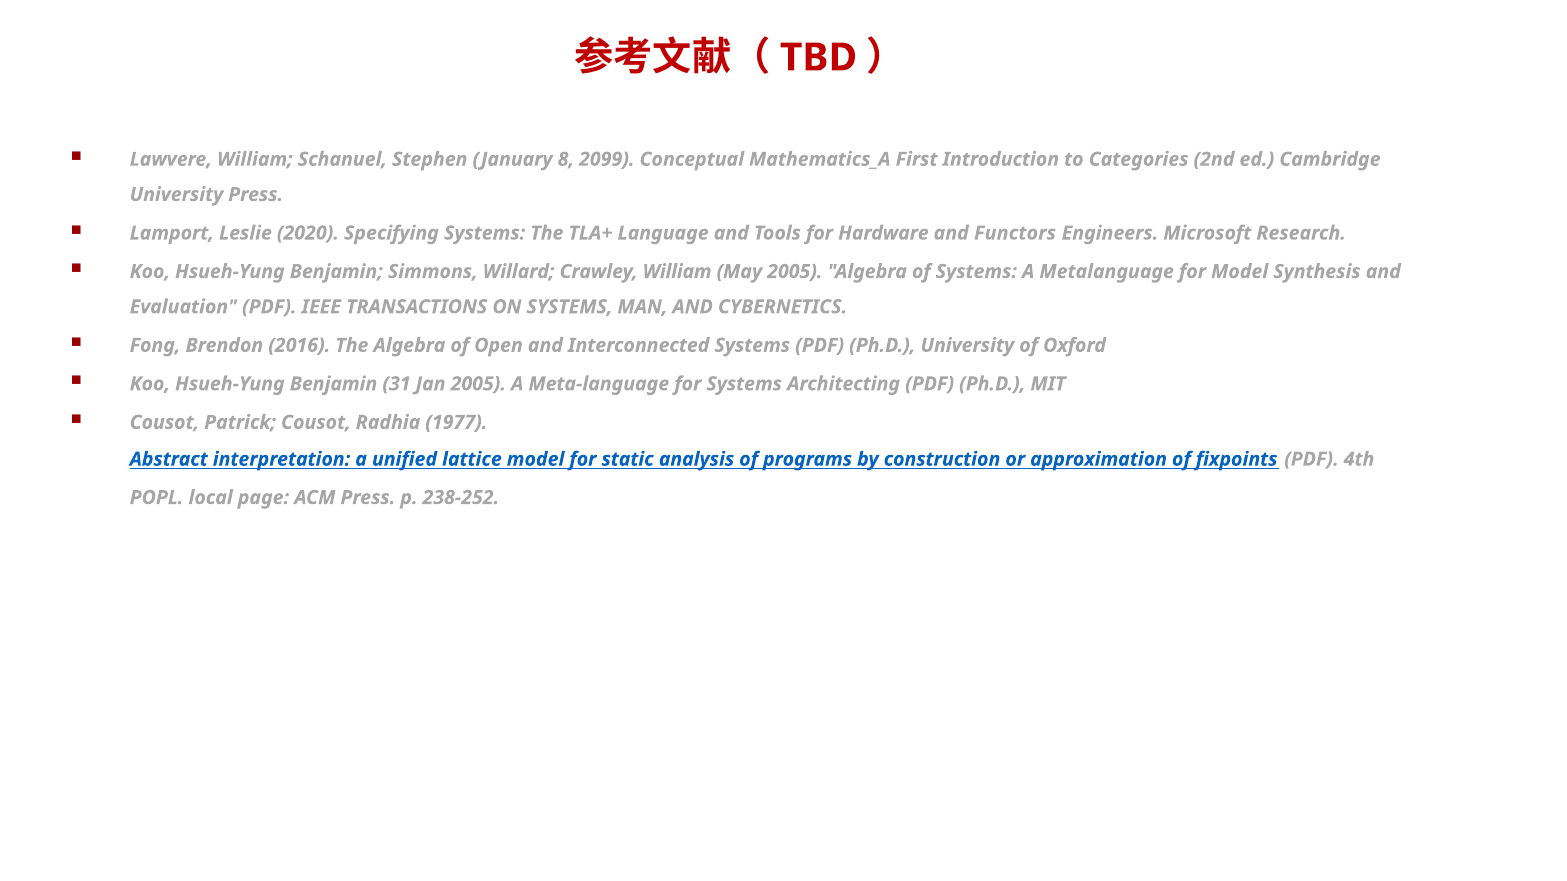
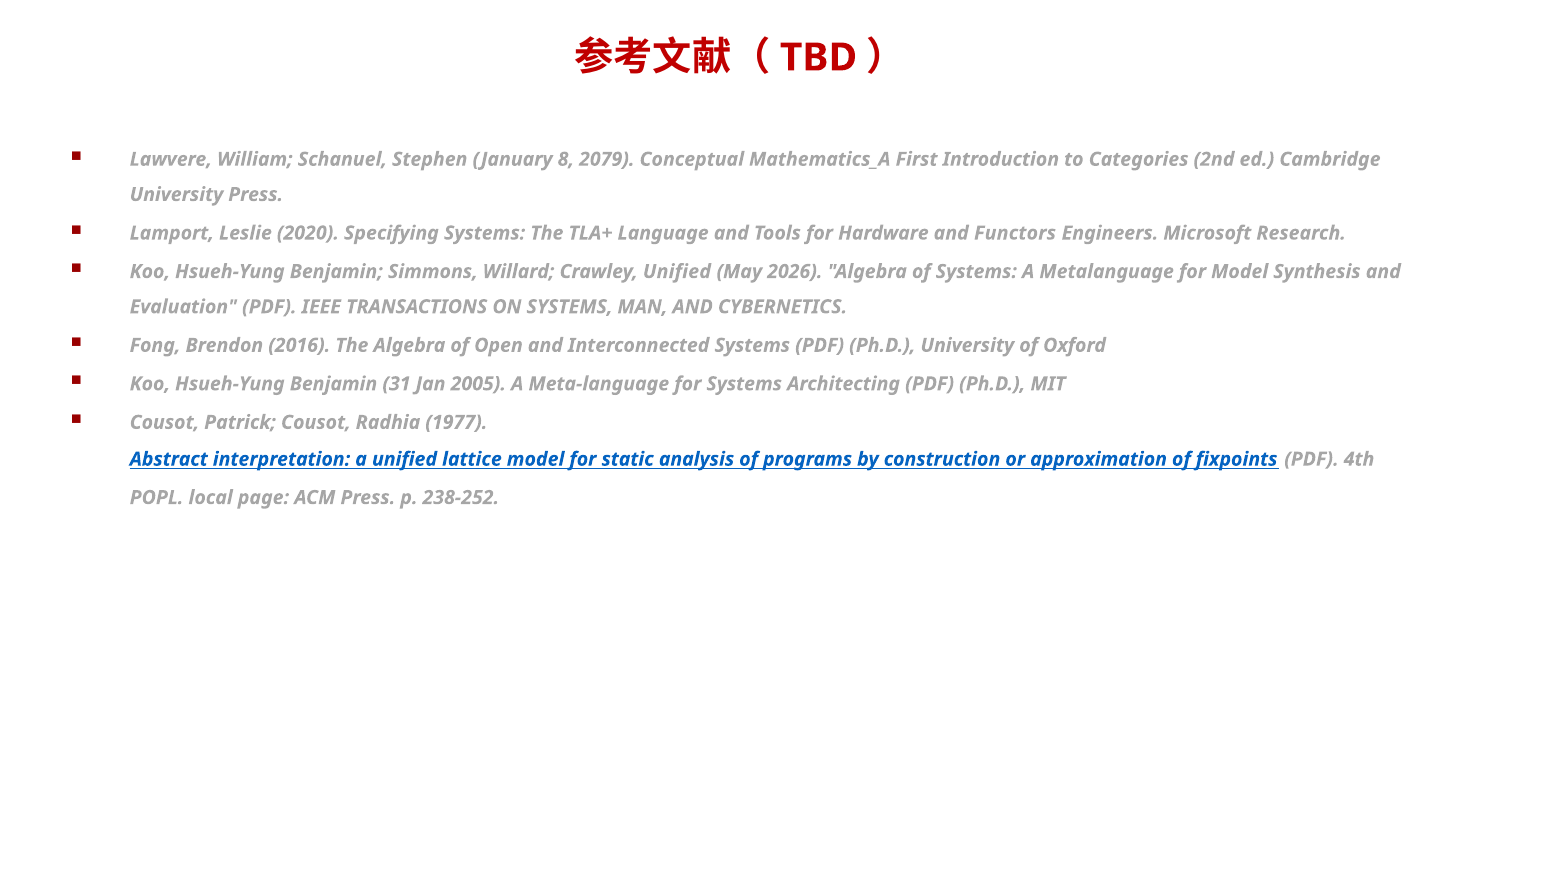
2099: 2099 -> 2079
Crawley William: William -> Unified
May 2005: 2005 -> 2026
